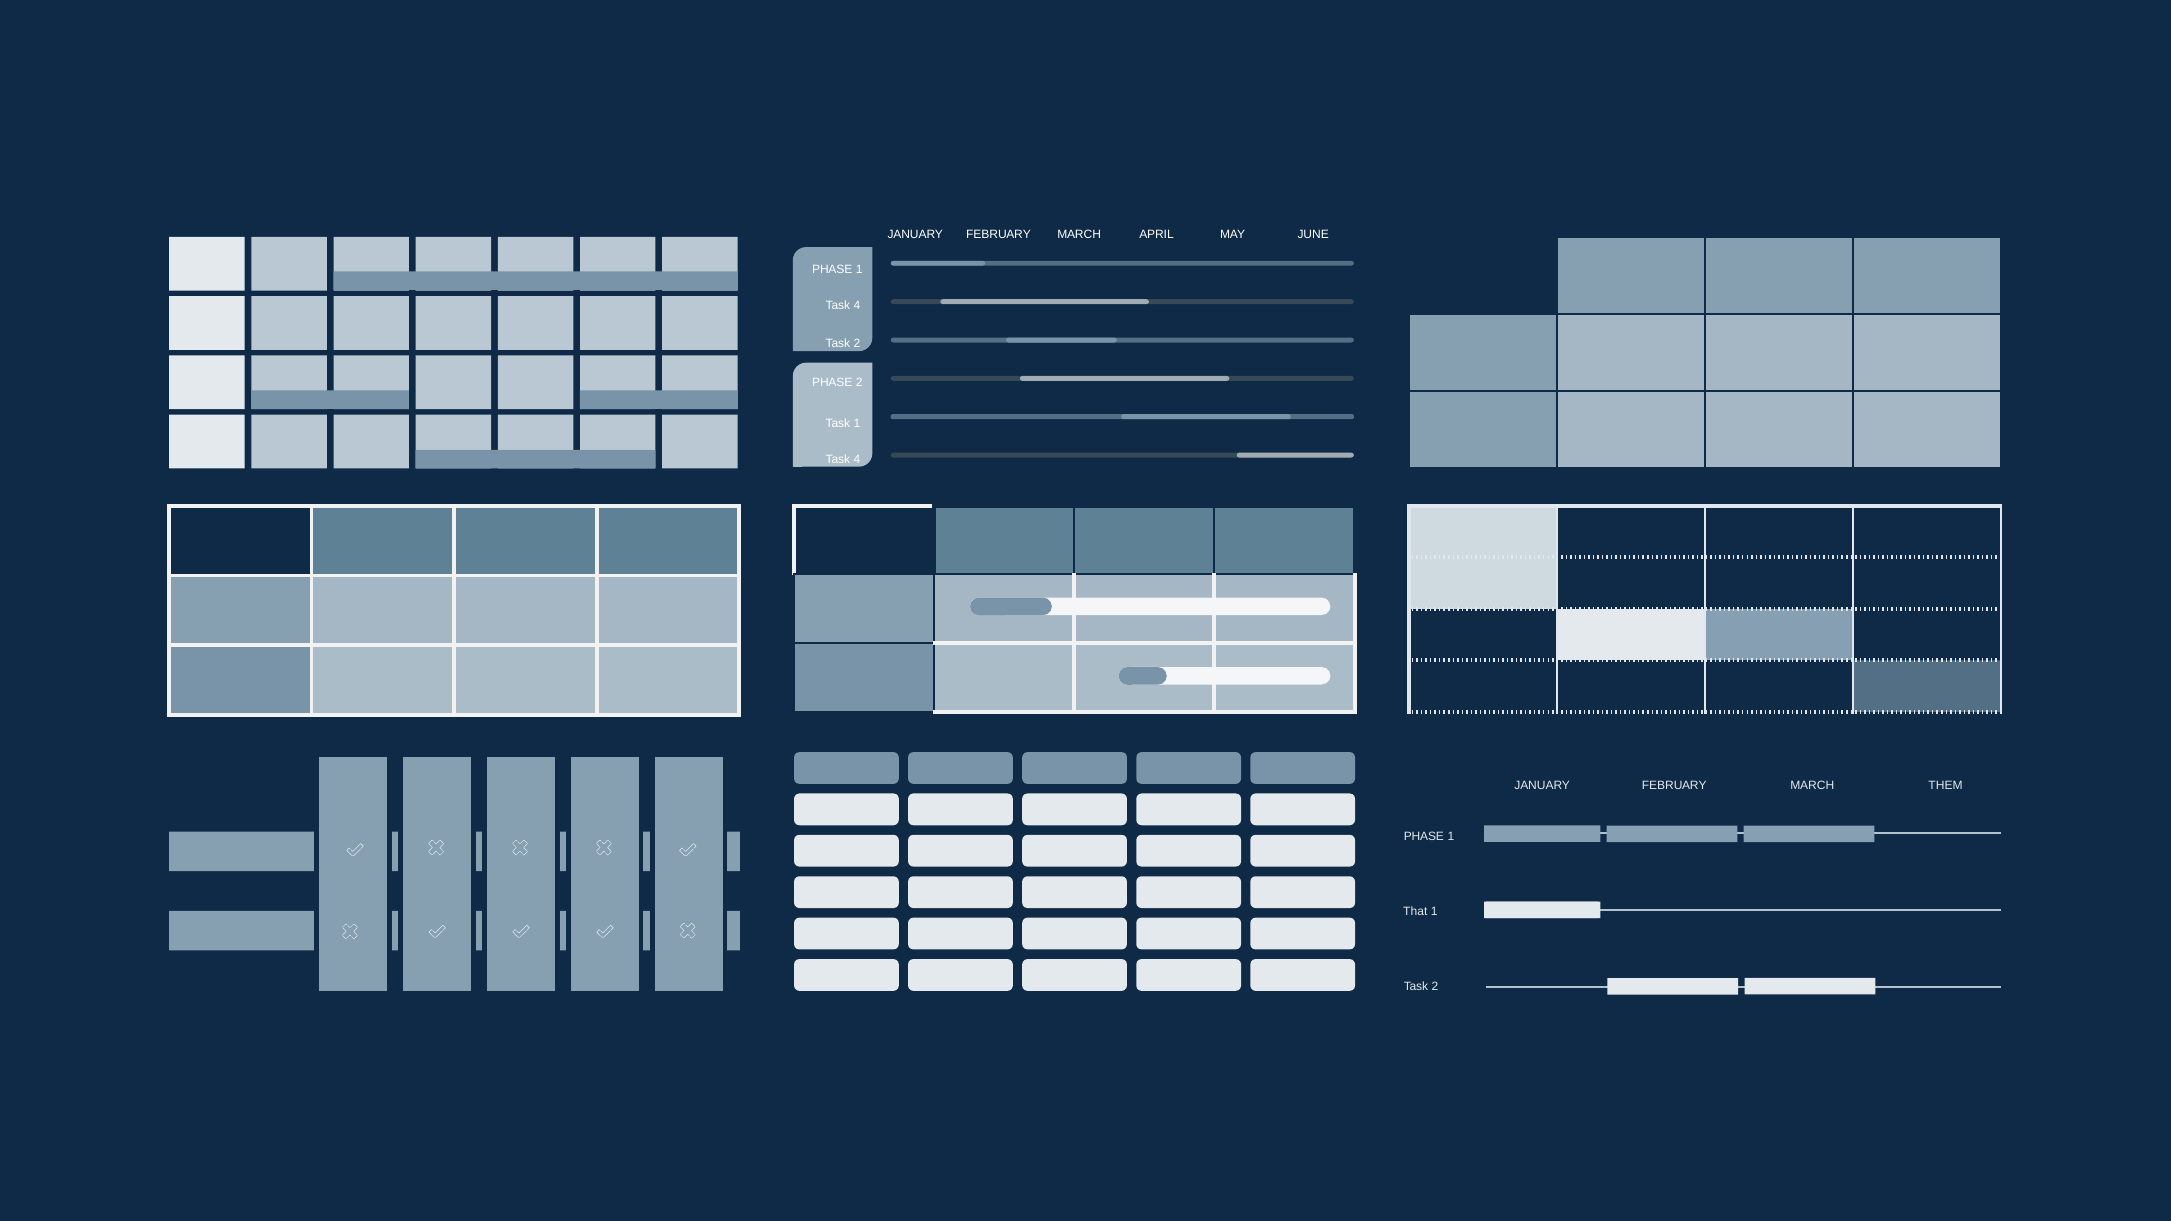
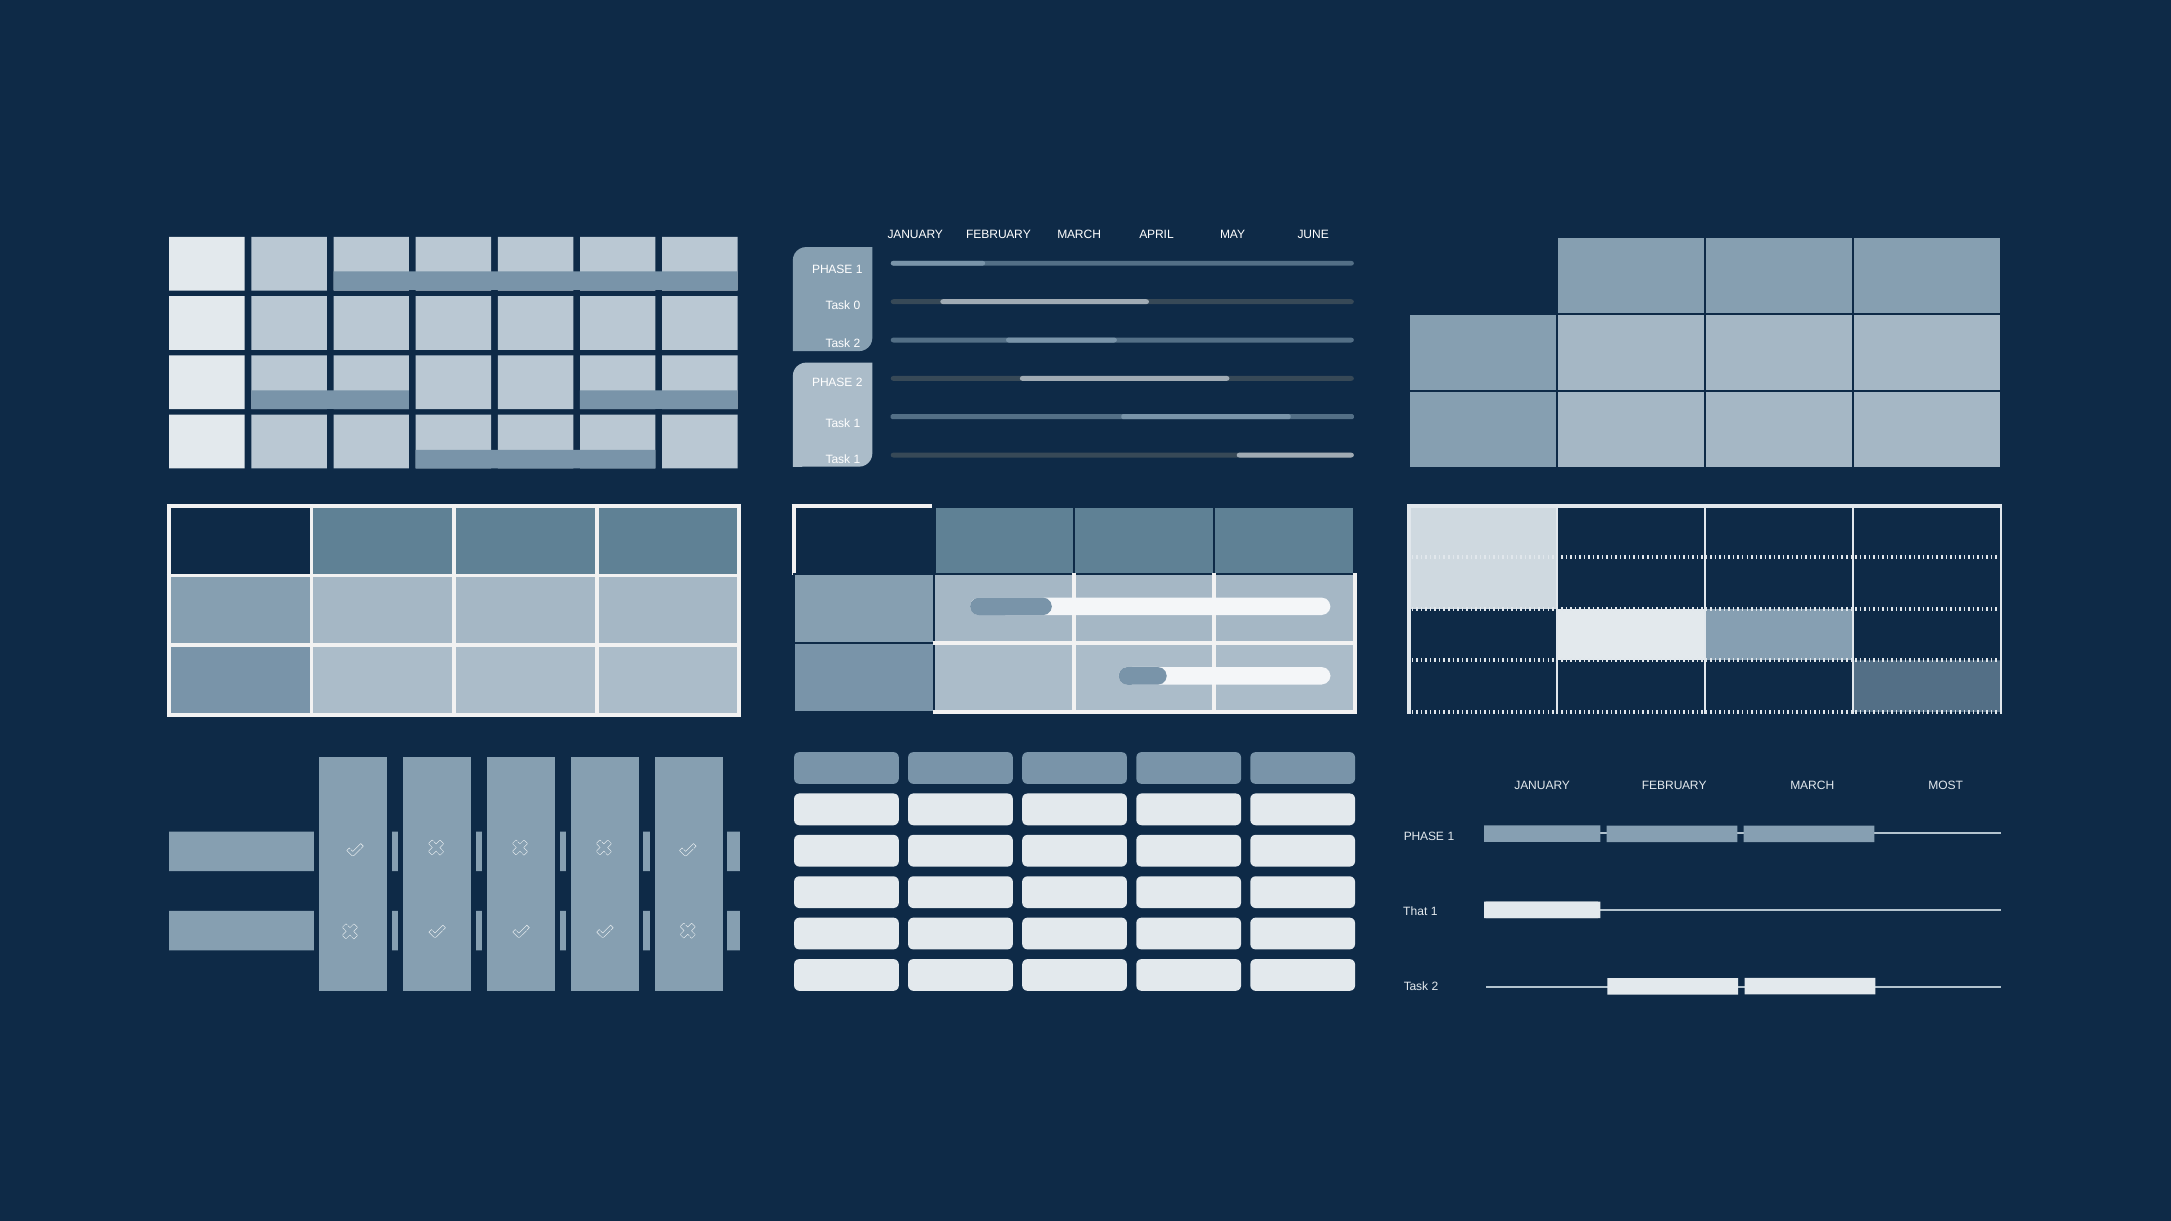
4 at (857, 306): 4 -> 0
4 at (857, 460): 4 -> 1
THEM: THEM -> MOST
